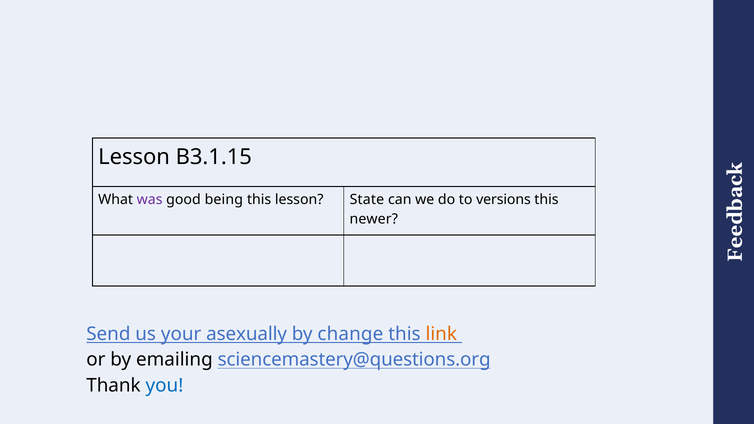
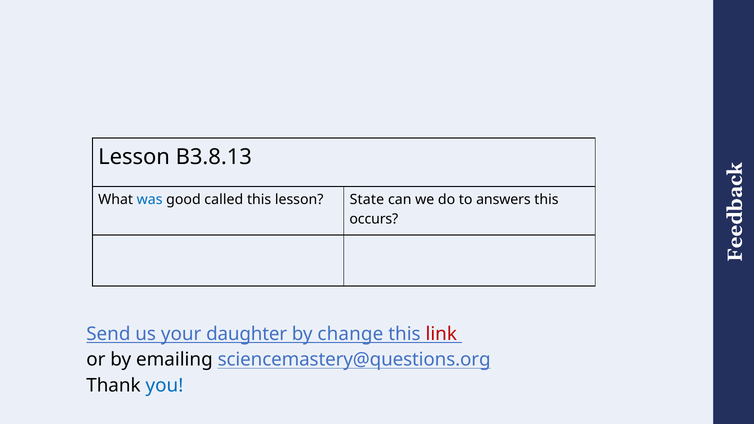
B3.1.15: B3.1.15 -> B3.8.13
was colour: purple -> blue
being: being -> called
versions: versions -> answers
newer: newer -> occurs
asexually: asexually -> daughter
link colour: orange -> red
